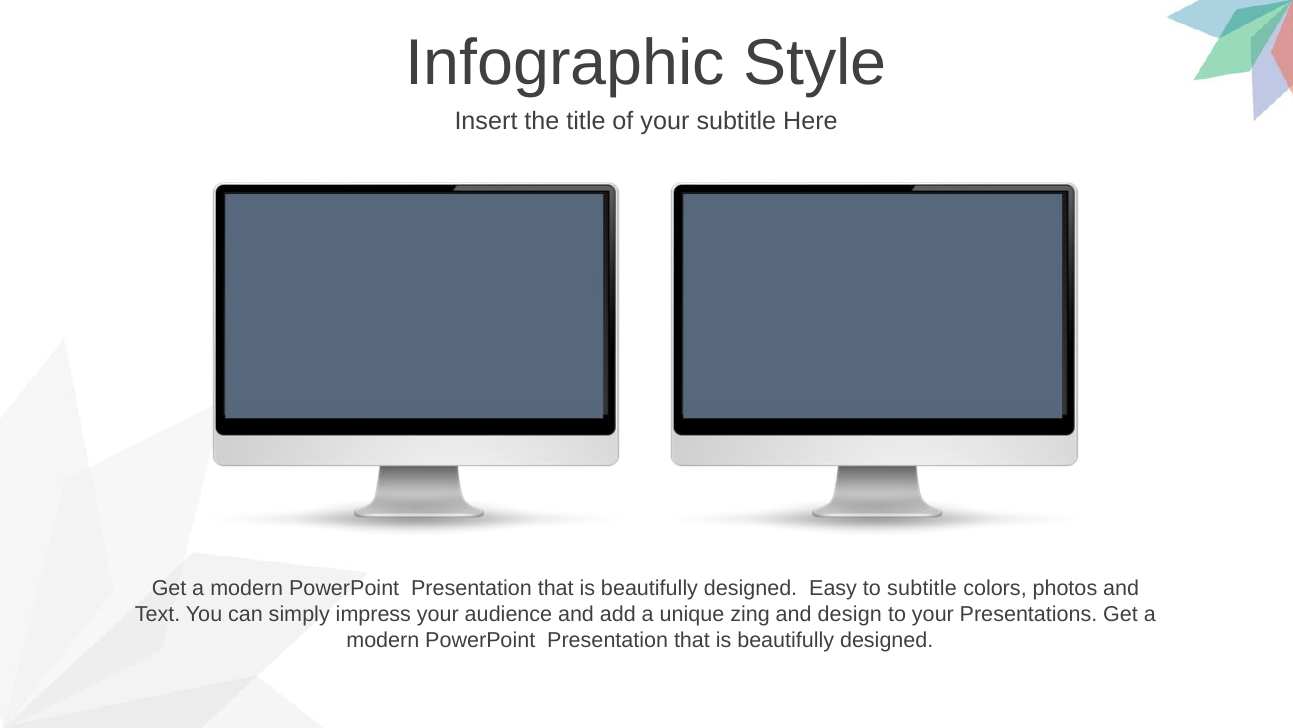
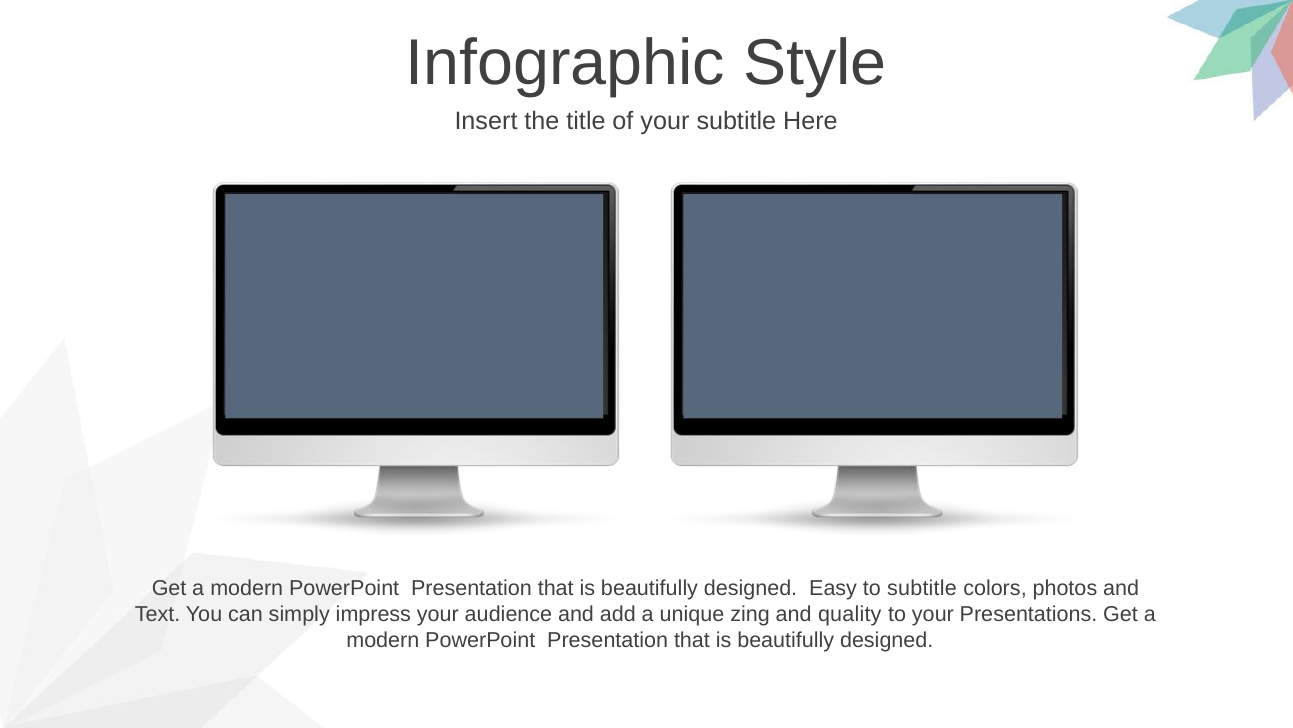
design: design -> quality
